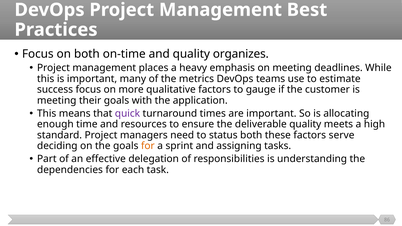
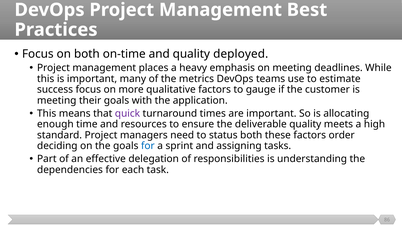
organizes: organizes -> deployed
serve: serve -> order
for at (148, 146) colour: orange -> blue
